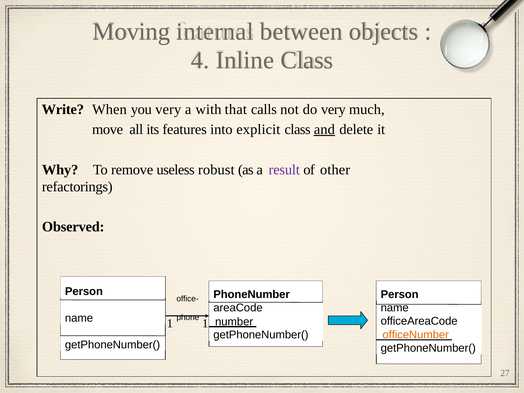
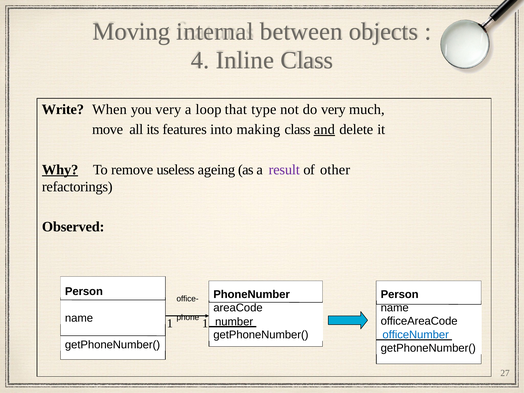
with: with -> loop
calls: calls -> type
explicit: explicit -> making
Why underline: none -> present
robust: robust -> ageing
officeNumber colour: orange -> blue
